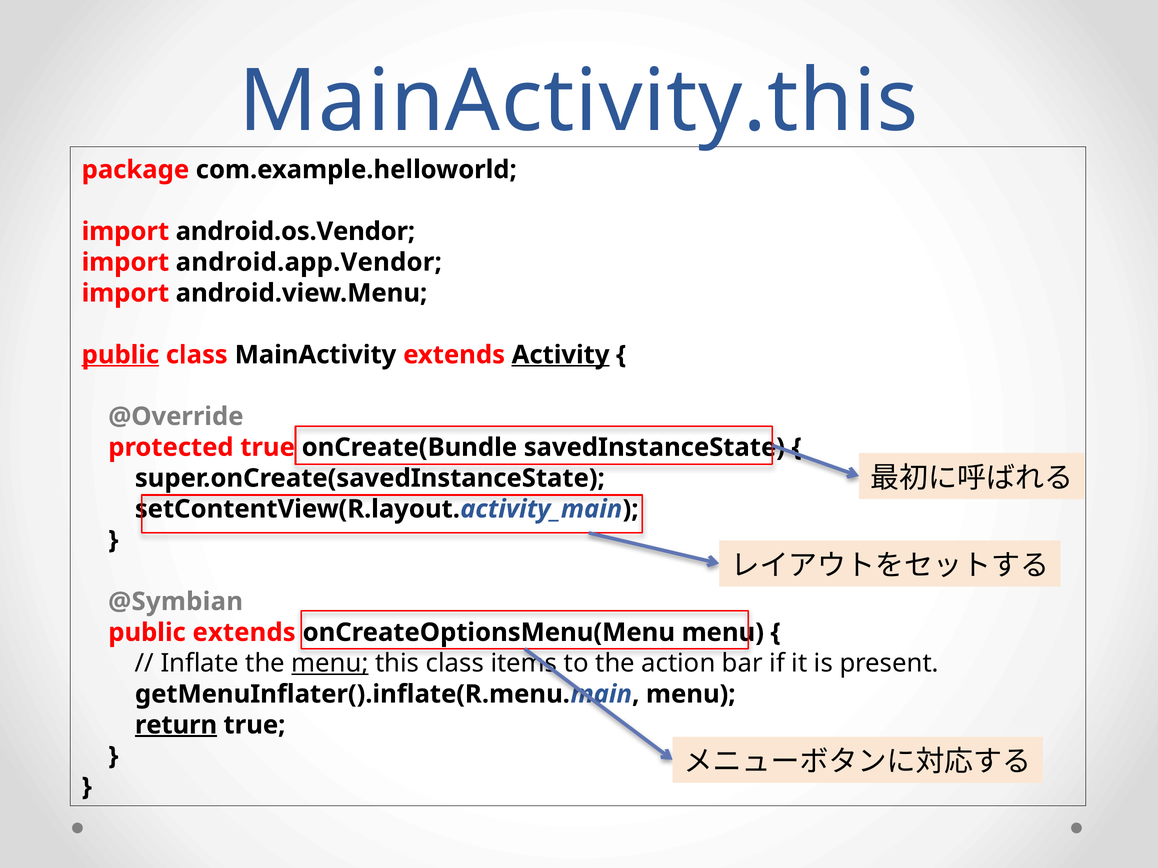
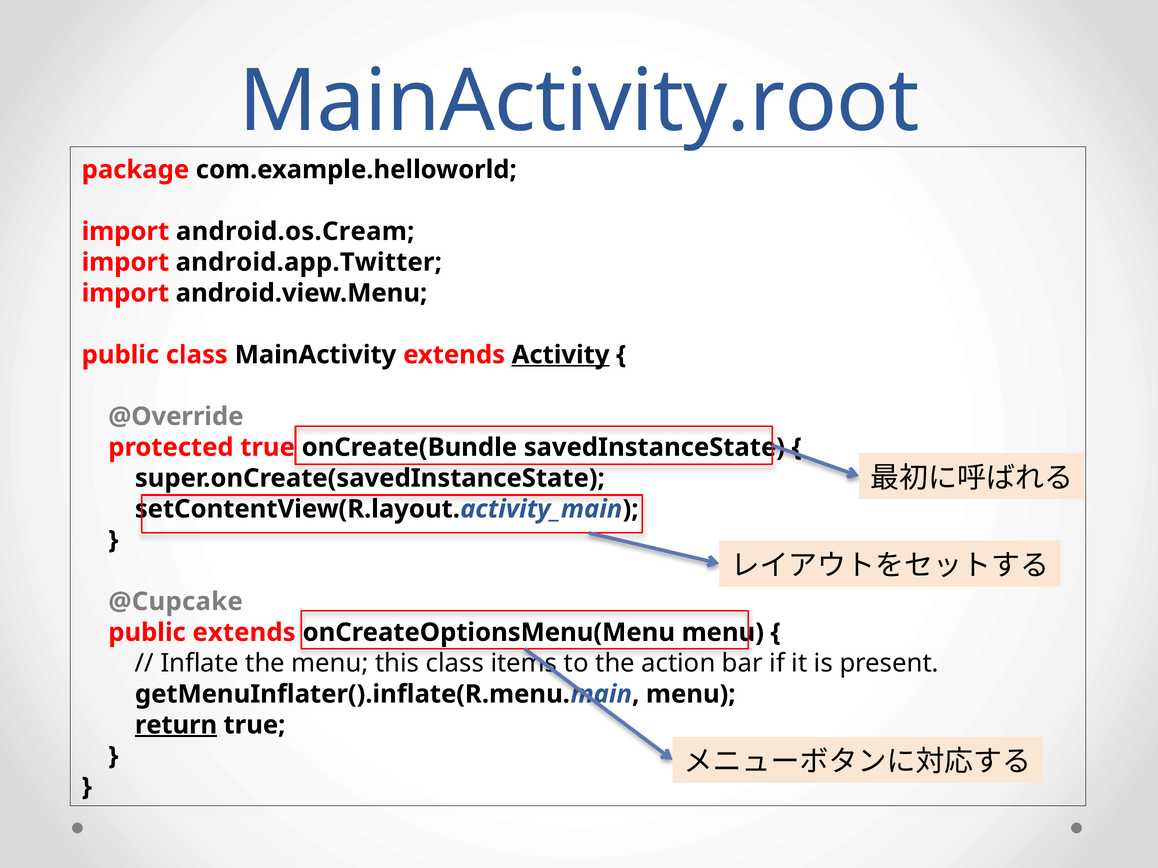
MainActivity.this: MainActivity.this -> MainActivity.root
android.os.Vendor: android.os.Vendor -> android.os.Cream
android.app.Vendor: android.app.Vendor -> android.app.Twitter
public at (120, 355) underline: present -> none
@Symbian: @Symbian -> @Cupcake
menu at (330, 664) underline: present -> none
